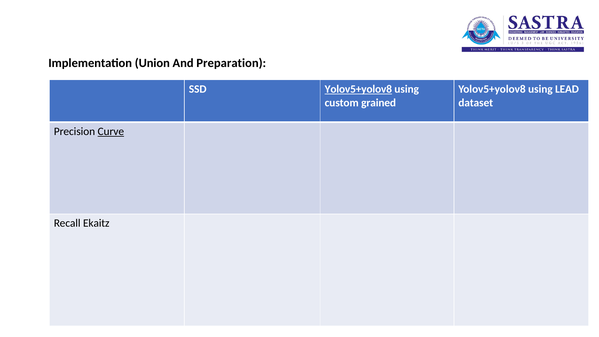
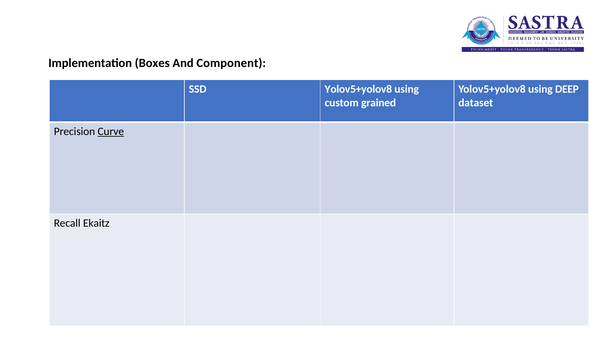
Union: Union -> Boxes
Preparation: Preparation -> Component
Yolov5+yolov8 at (358, 89) underline: present -> none
LEAD: LEAD -> DEEP
